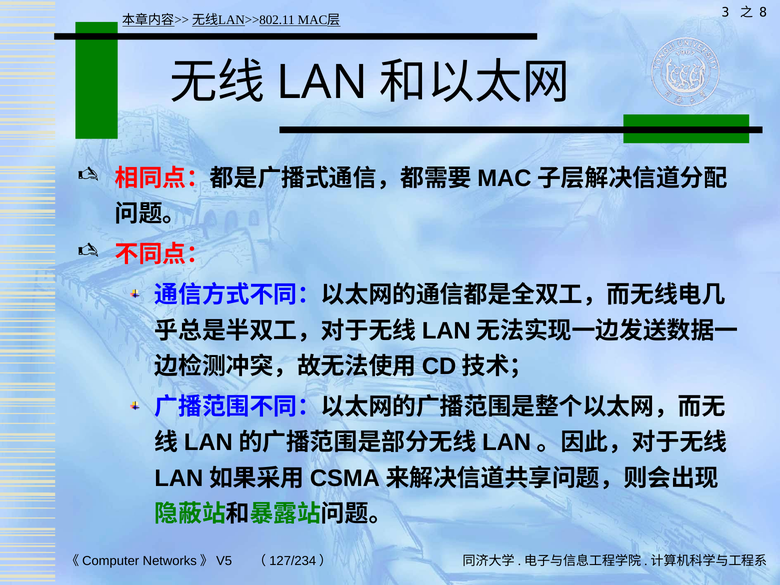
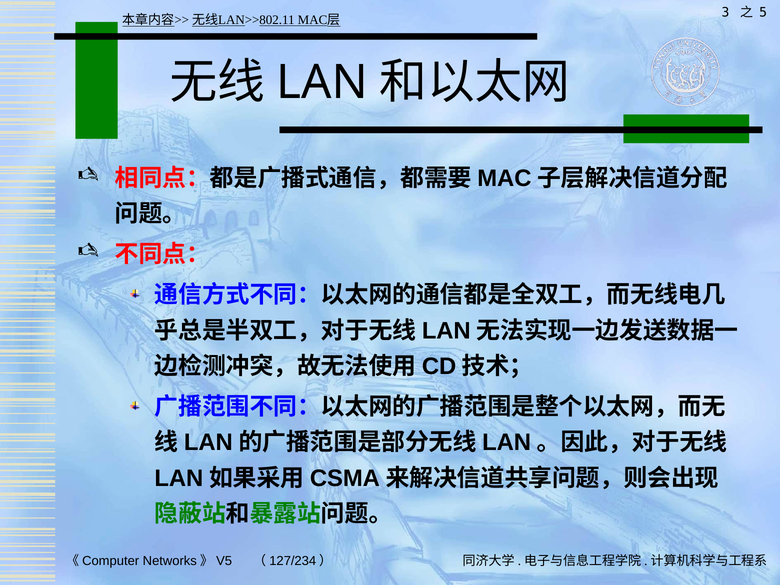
8: 8 -> 5
